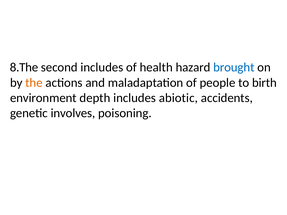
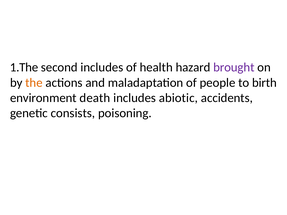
8.The: 8.The -> 1.The
brought colour: blue -> purple
depth: depth -> death
involves: involves -> consists
